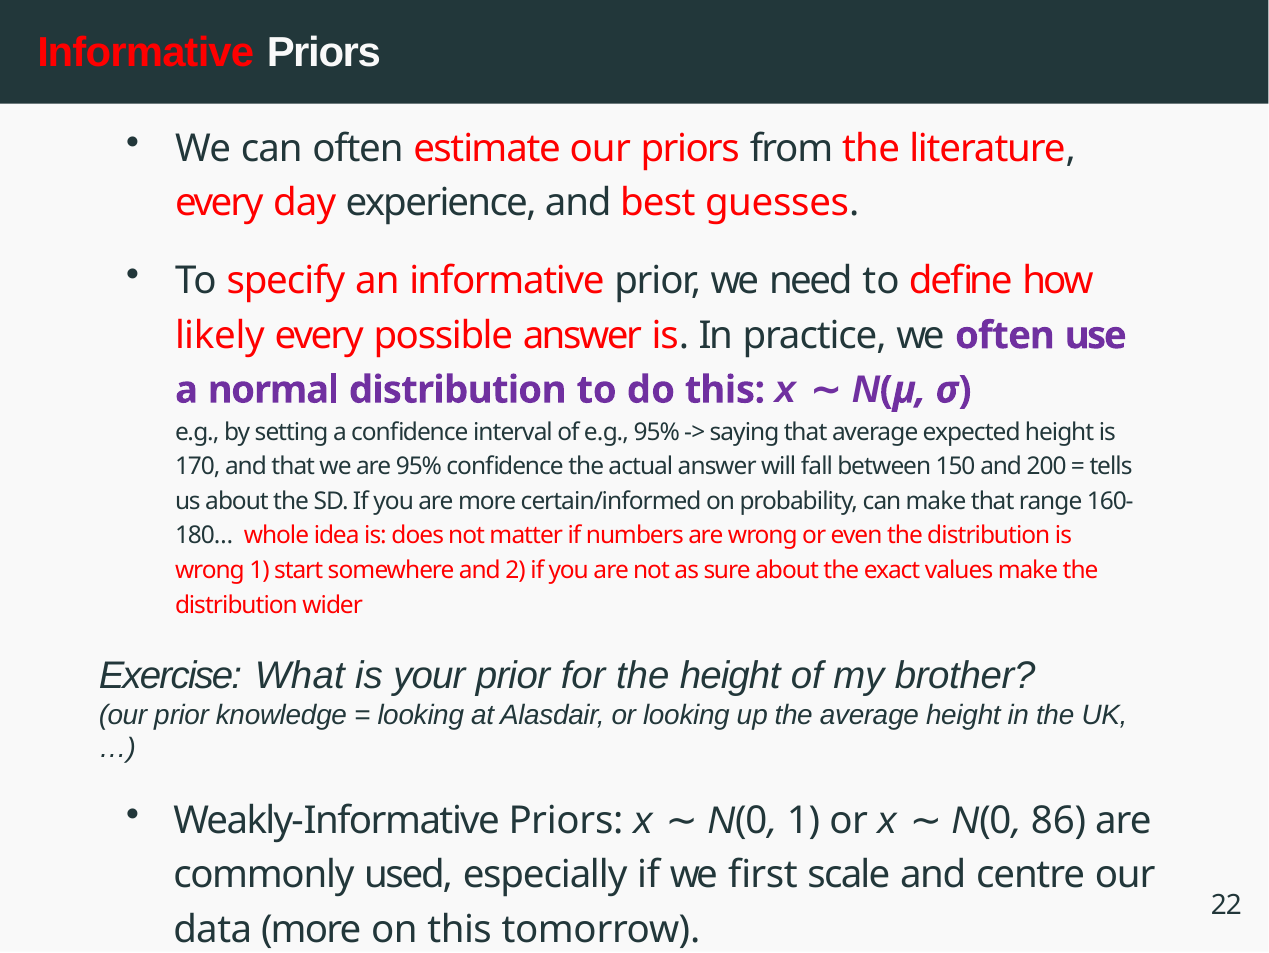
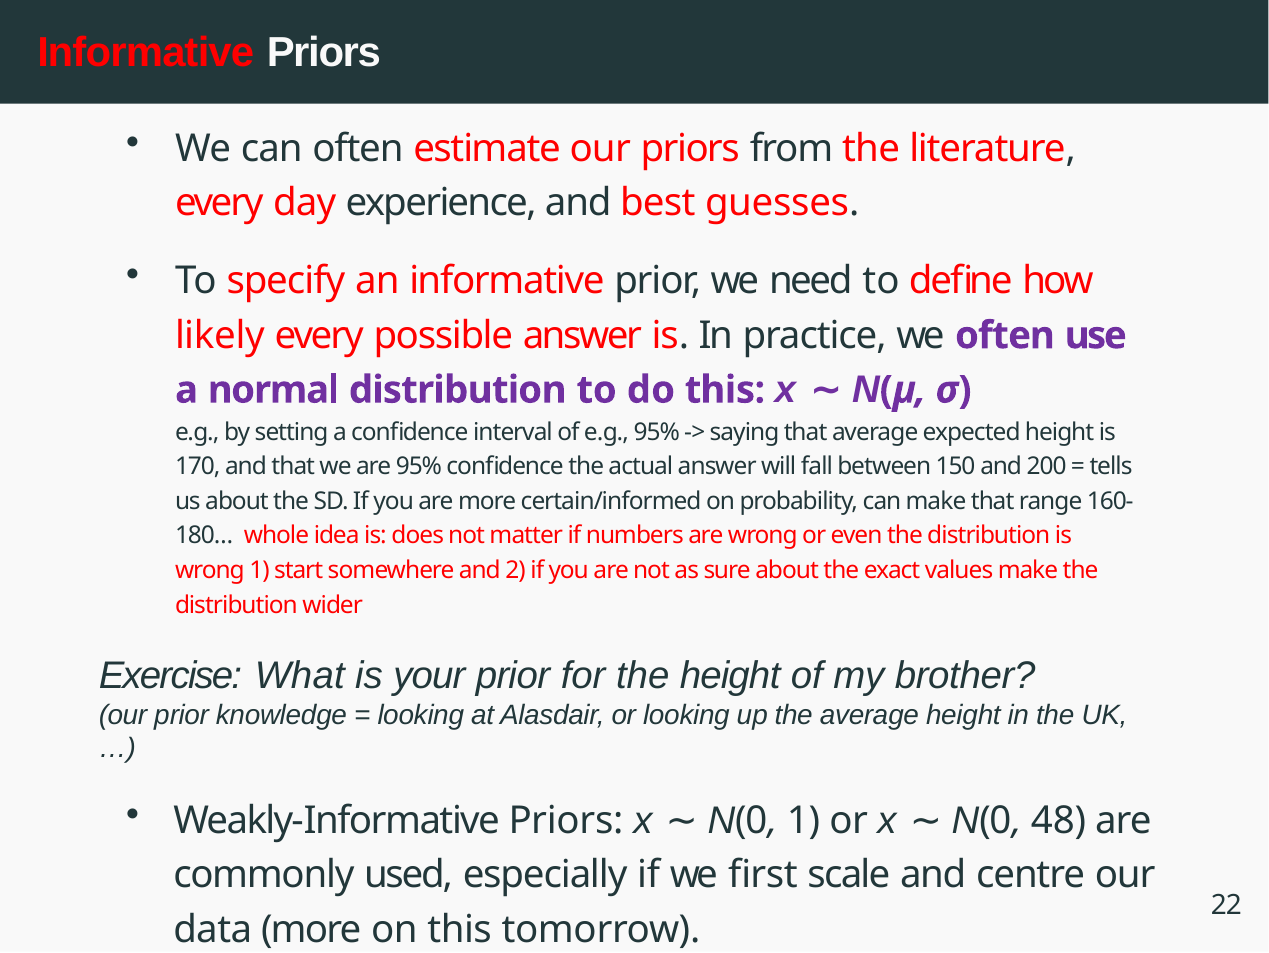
86: 86 -> 48
